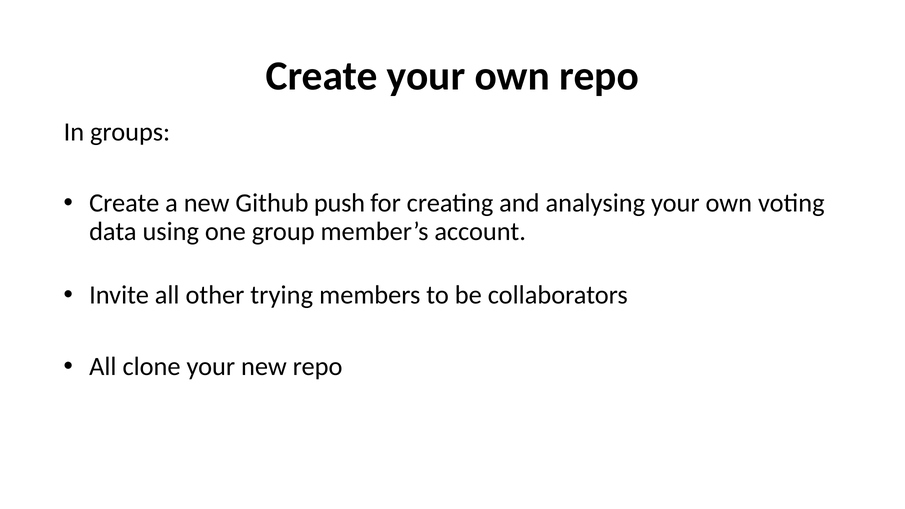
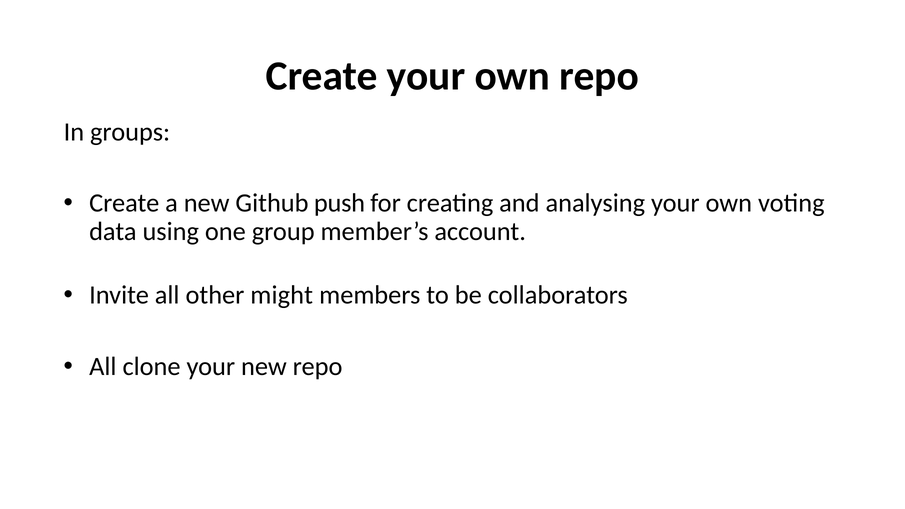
trying: trying -> might
